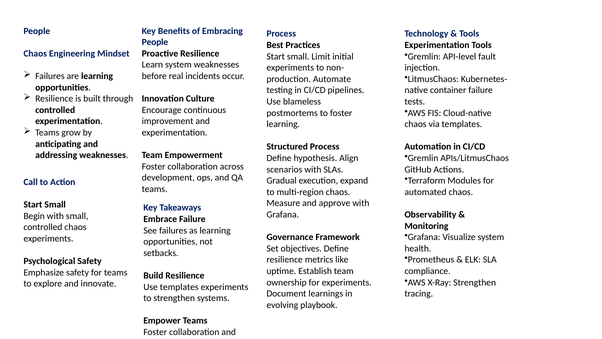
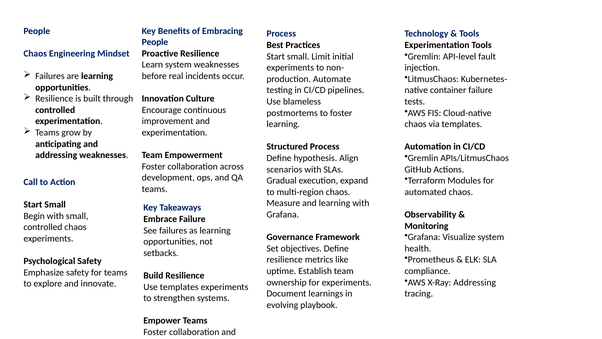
and approve: approve -> learning
X-Ray Strengthen: Strengthen -> Addressing
